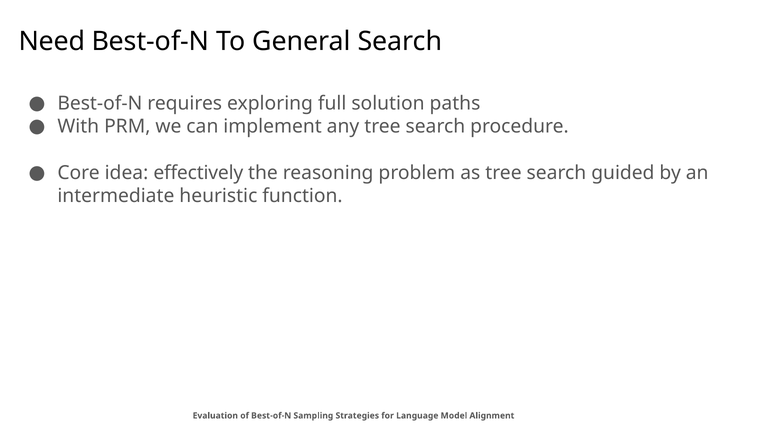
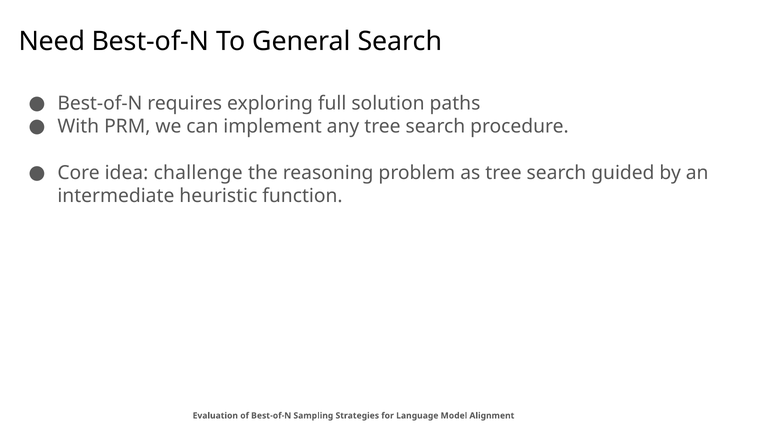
effectively: effectively -> challenge
